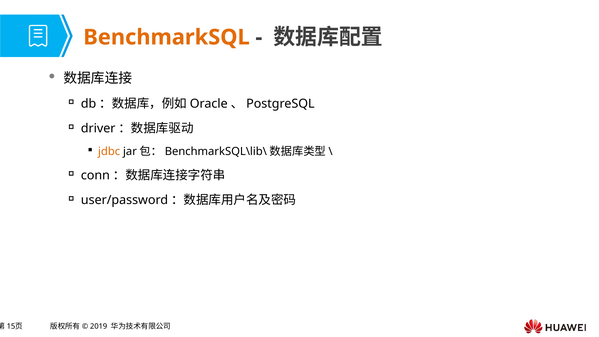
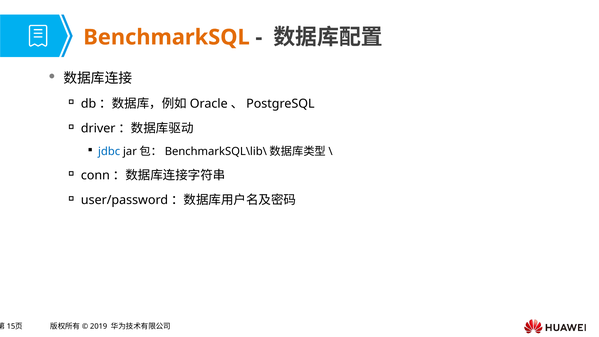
jdbc colour: orange -> blue
